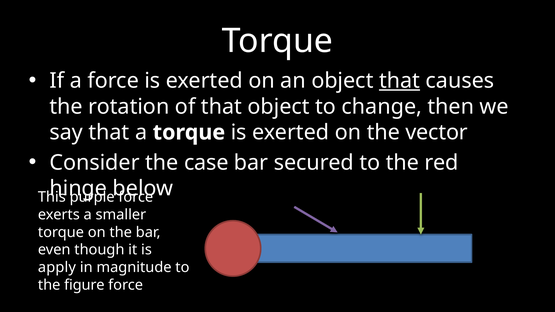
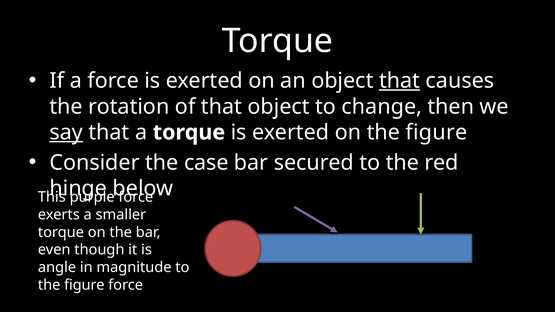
say underline: none -> present
on the vector: vector -> figure
apply: apply -> angle
